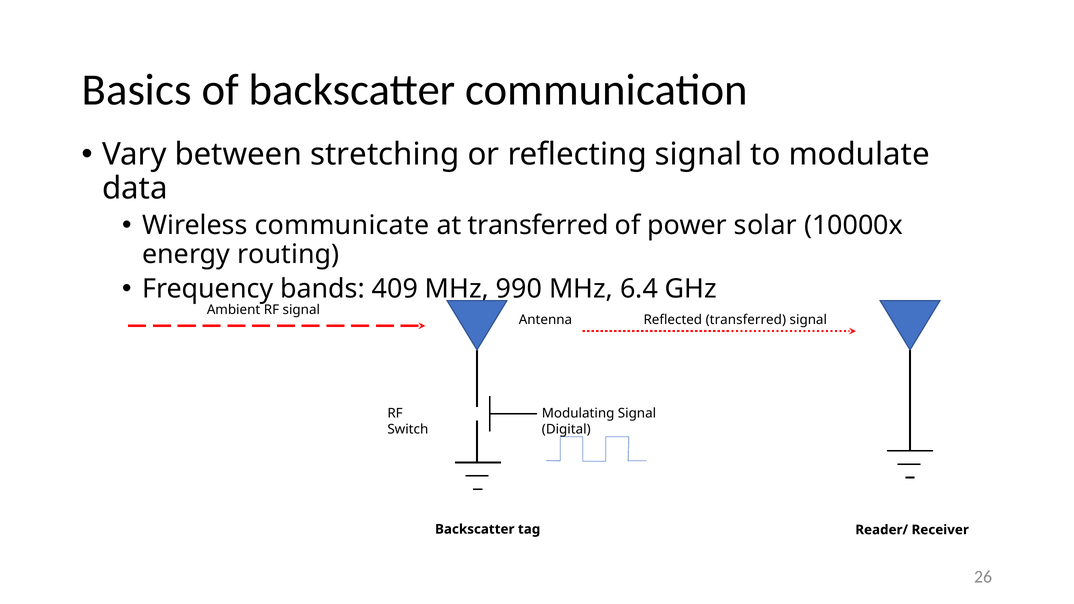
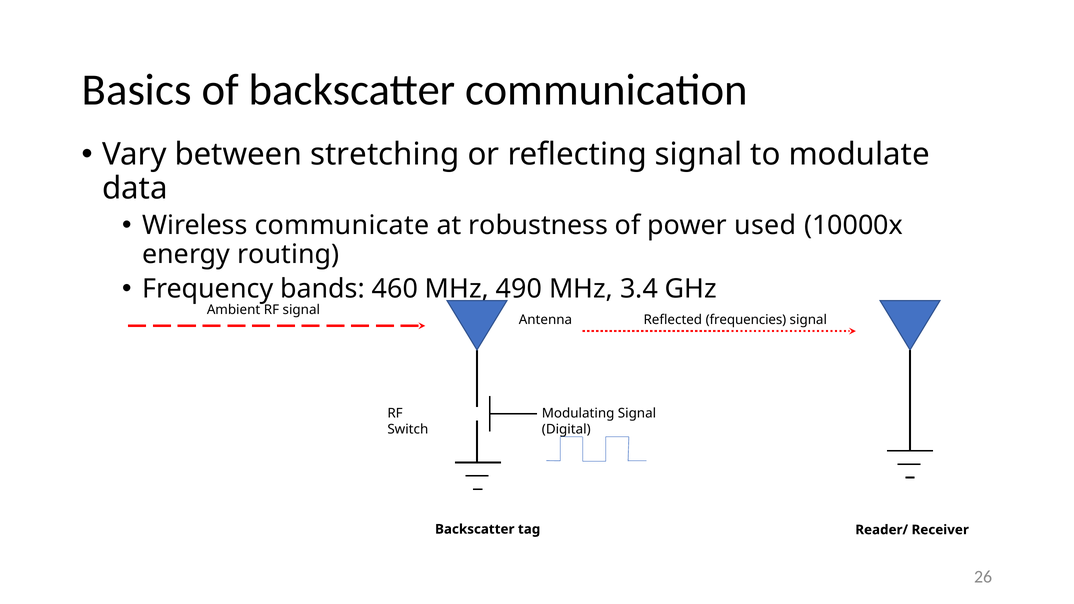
at transferred: transferred -> robustness
solar: solar -> used
409: 409 -> 460
990: 990 -> 490
6.4: 6.4 -> 3.4
Reflected transferred: transferred -> frequencies
